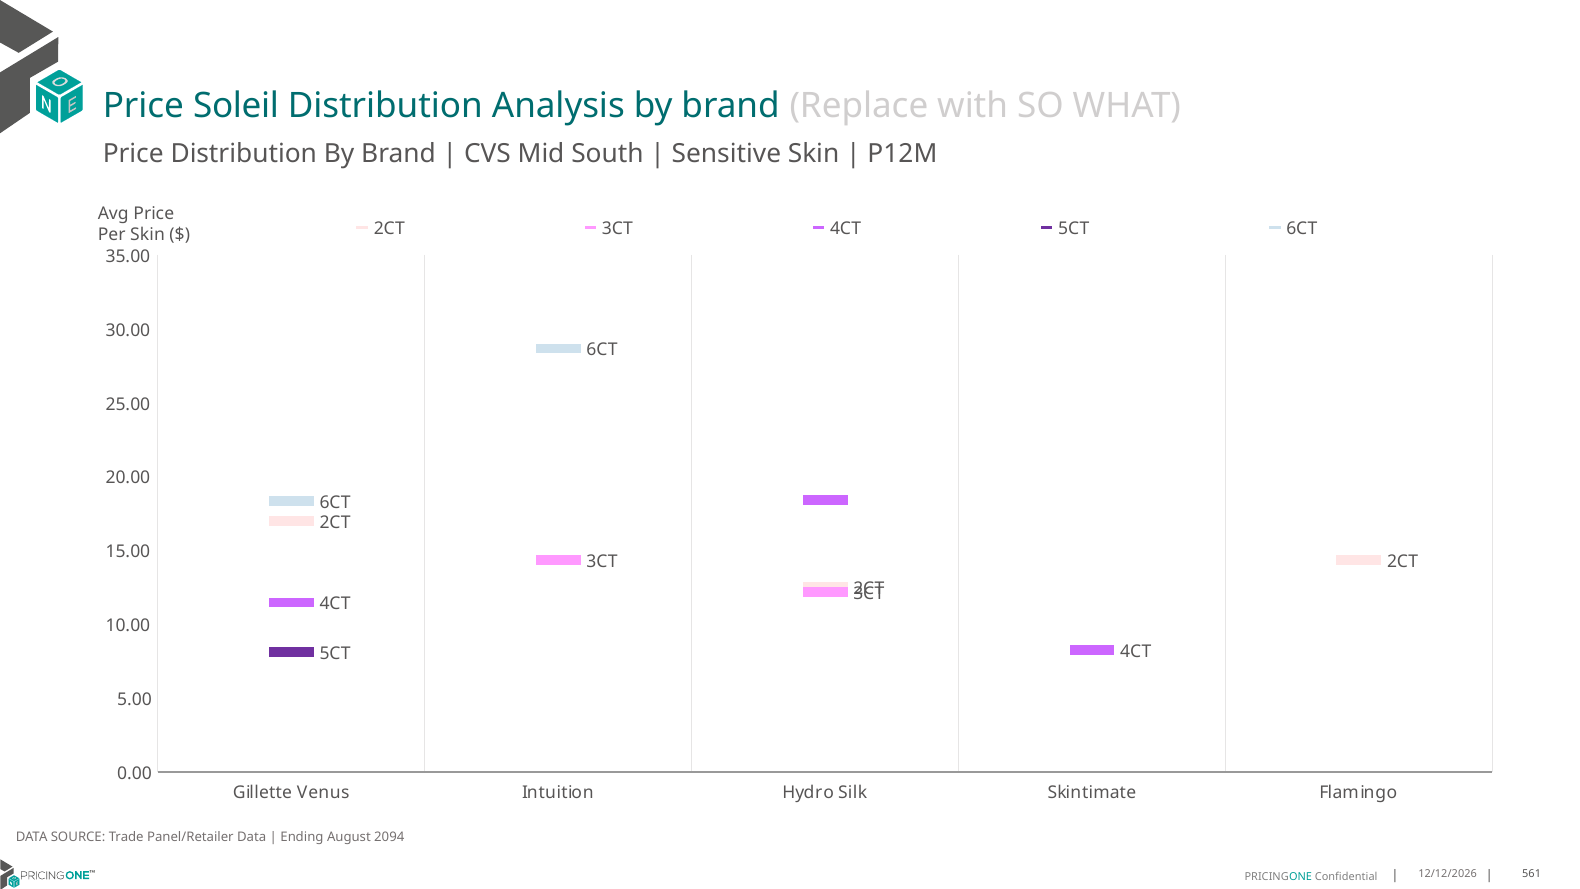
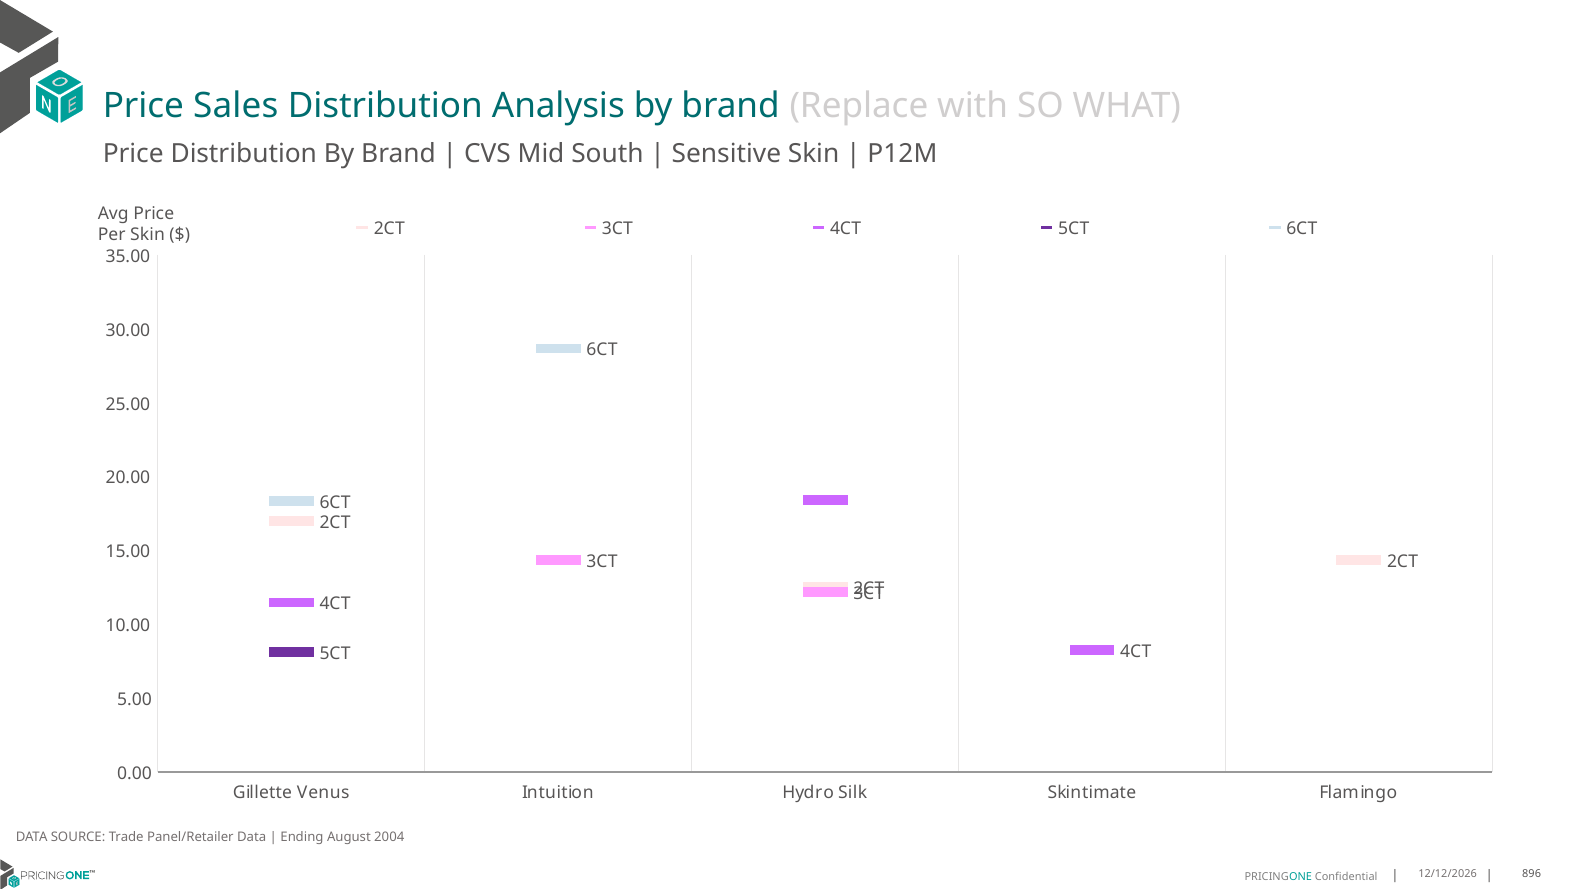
Soleil: Soleil -> Sales
2094: 2094 -> 2004
561: 561 -> 896
